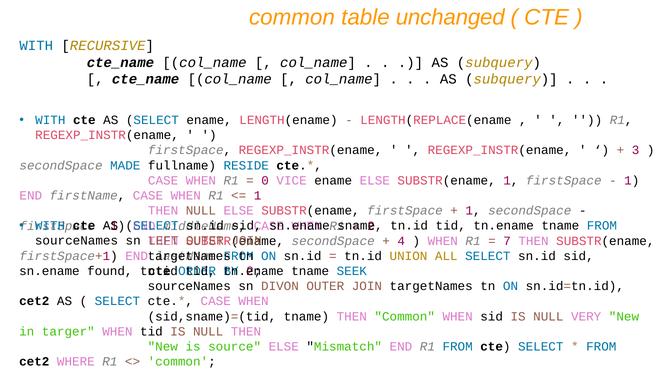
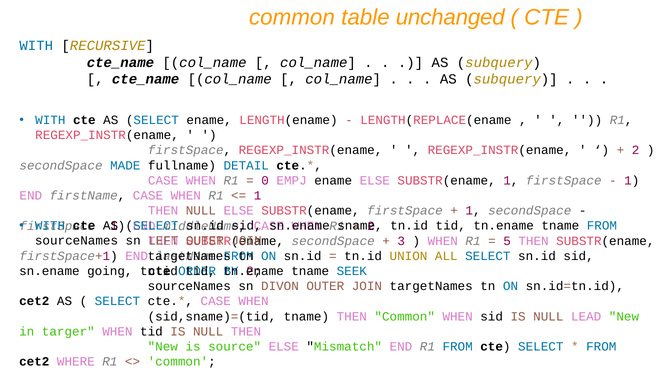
3 at (636, 150): 3 -> 2
RESIDE: RESIDE -> DETAIL
VICE: VICE -> EMPJ
4: 4 -> 3
7: 7 -> 5
found: found -> going
VERY: VERY -> LEAD
